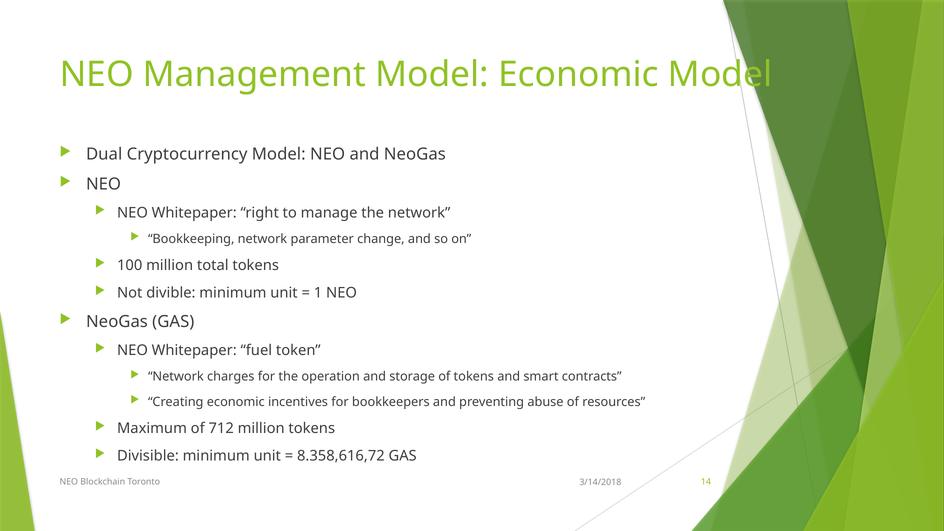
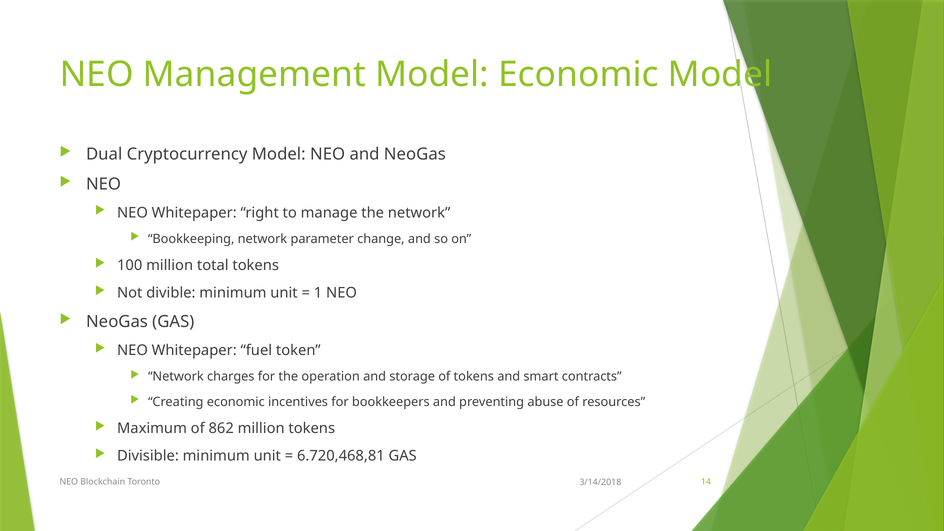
712: 712 -> 862
8.358,616,72: 8.358,616,72 -> 6.720,468,81
